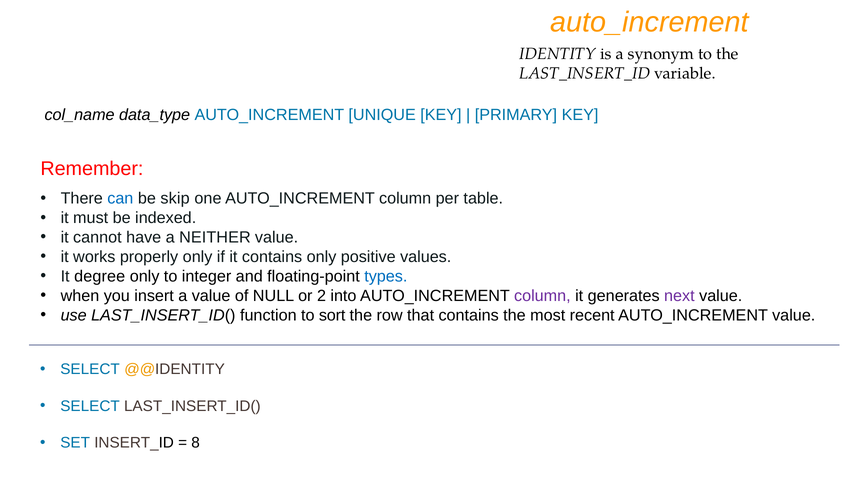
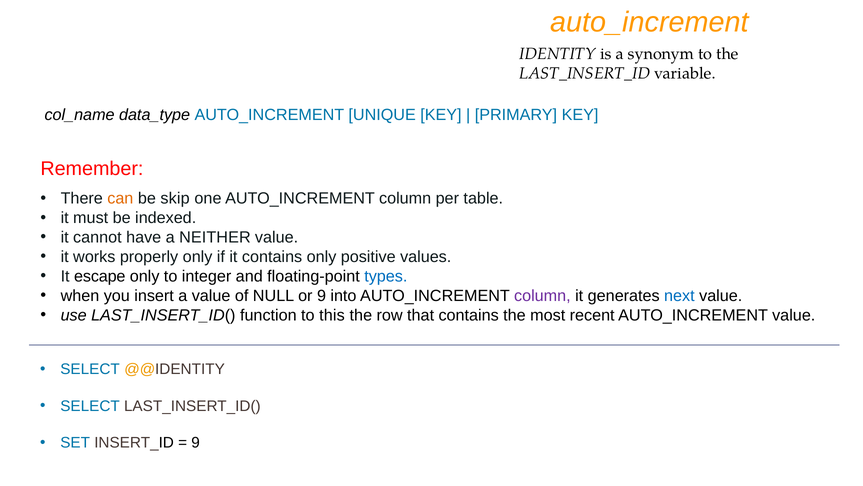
can colour: blue -> orange
degree: degree -> escape
or 2: 2 -> 9
next colour: purple -> blue
sort: sort -> this
8 at (196, 442): 8 -> 9
